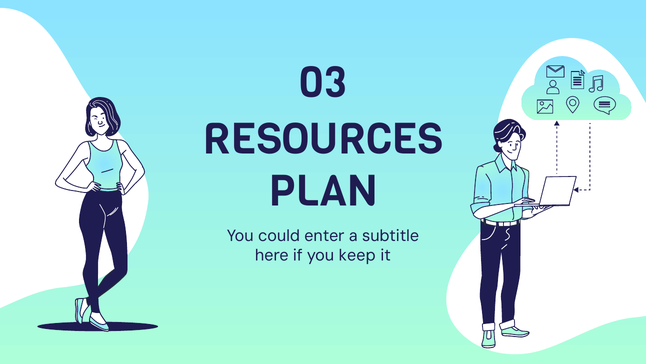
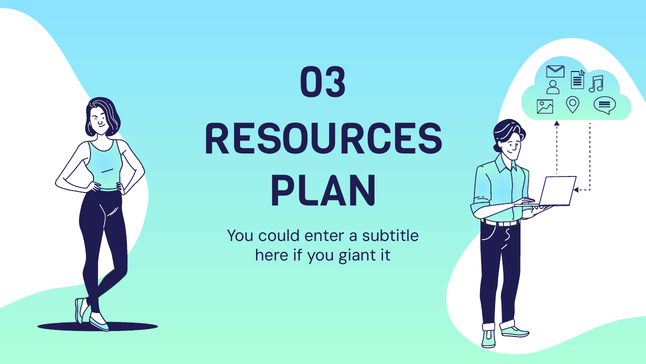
keep: keep -> giant
